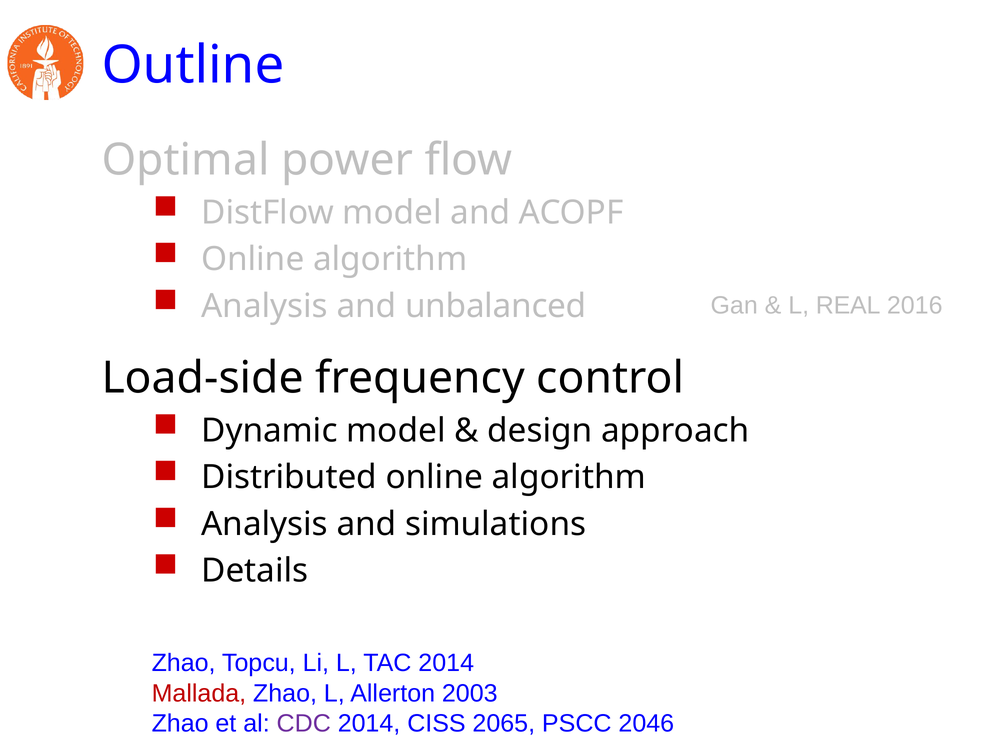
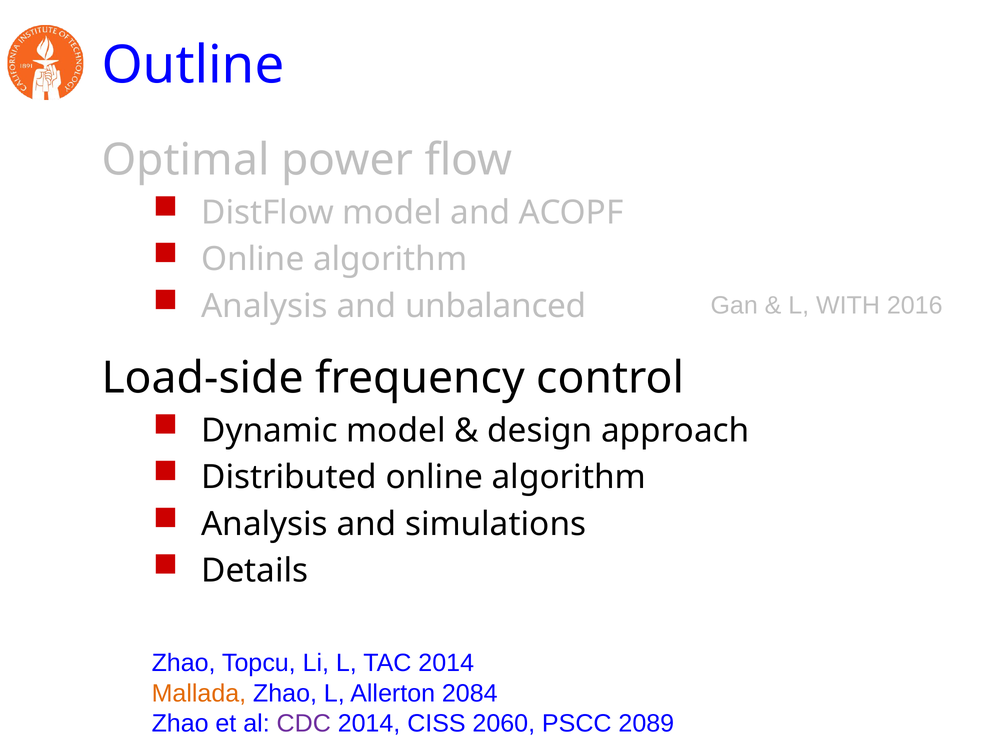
REAL: REAL -> WITH
Mallada colour: red -> orange
2003: 2003 -> 2084
2065: 2065 -> 2060
2046: 2046 -> 2089
